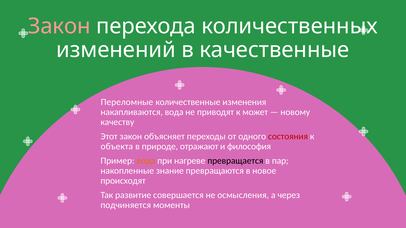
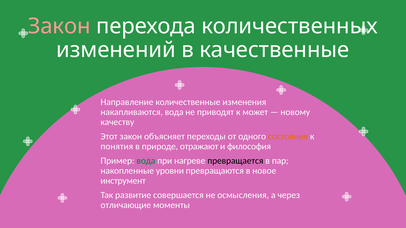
Переломные: Переломные -> Направление
состояния colour: red -> orange
объекта: объекта -> понятия
вода at (146, 161) colour: orange -> green
знание: знание -> уровни
происходят: происходят -> инструмент
подчиняется: подчиняется -> отличающие
